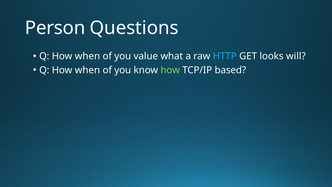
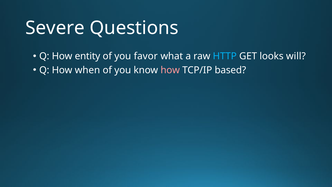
Person: Person -> Severe
when at (87, 56): when -> entity
value: value -> favor
how at (170, 70) colour: light green -> pink
